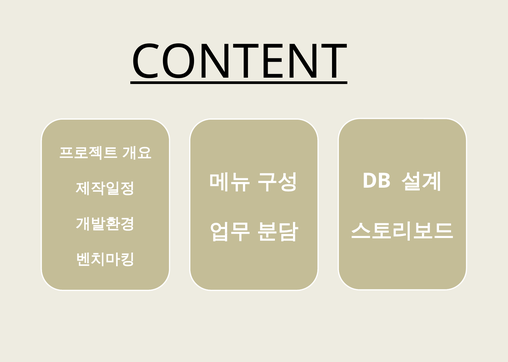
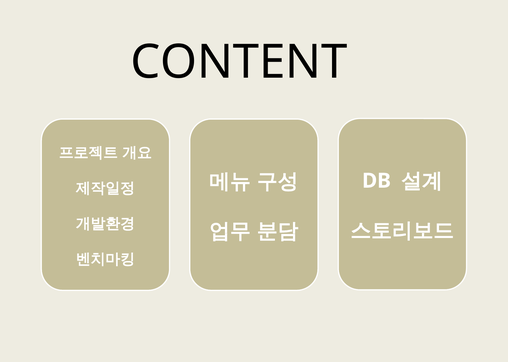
CONTENT underline: present -> none
